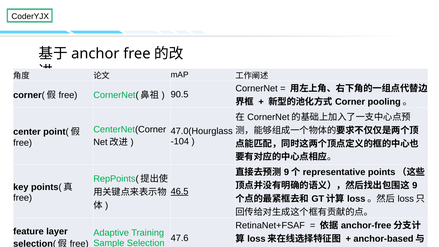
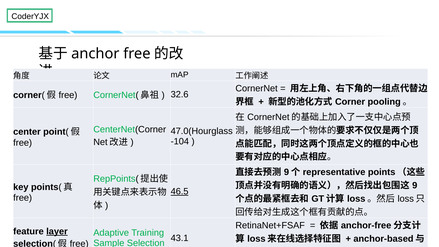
90.5: 90.5 -> 32.6
layer underline: none -> present
47.6: 47.6 -> 43.1
